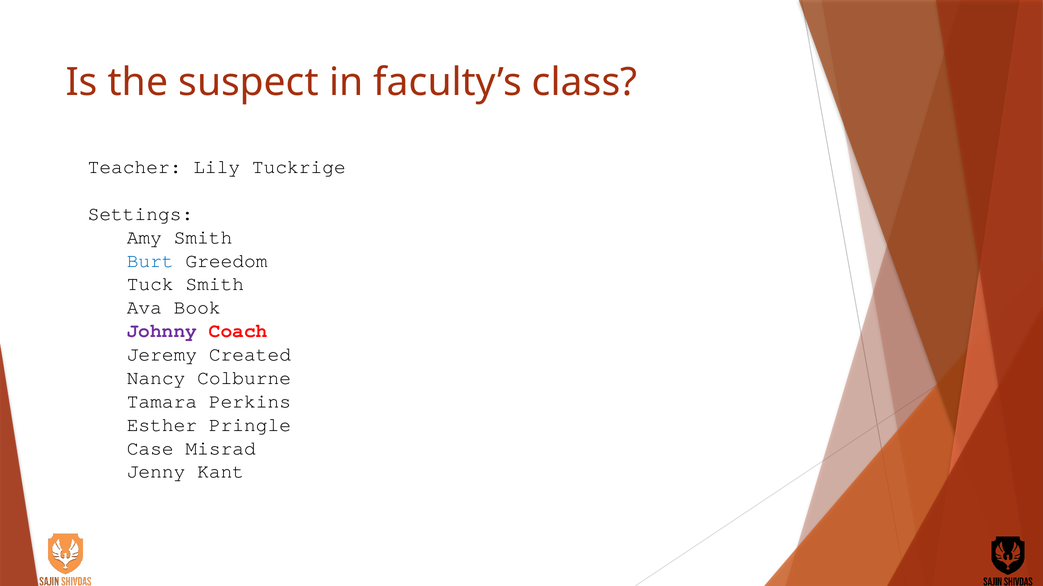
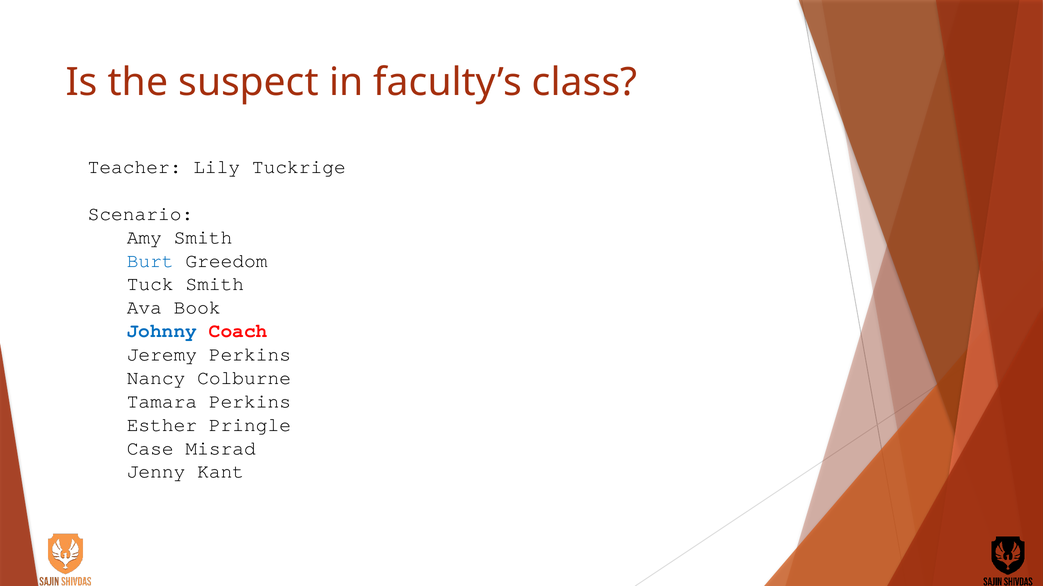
Settings: Settings -> Scenario
Johnny colour: purple -> blue
Jeremy Created: Created -> Perkins
